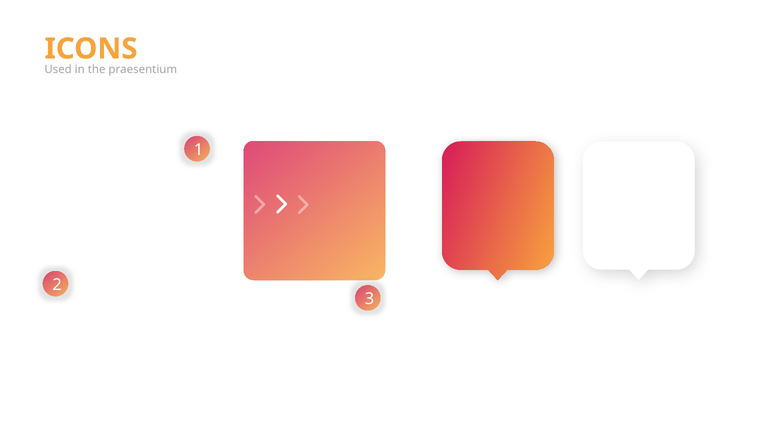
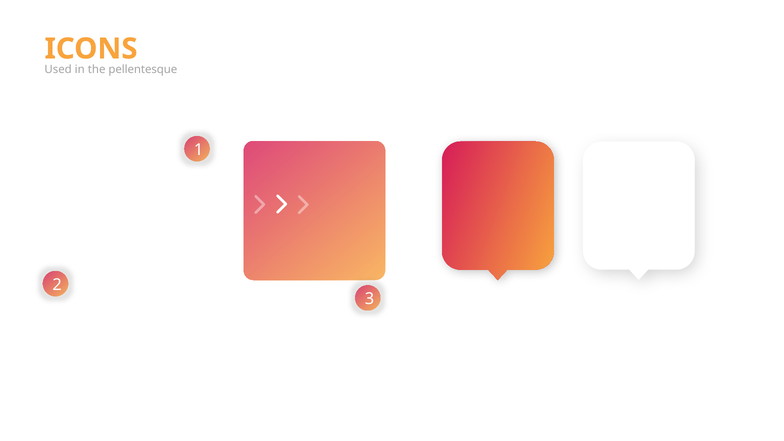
praesentium: praesentium -> pellentesque
